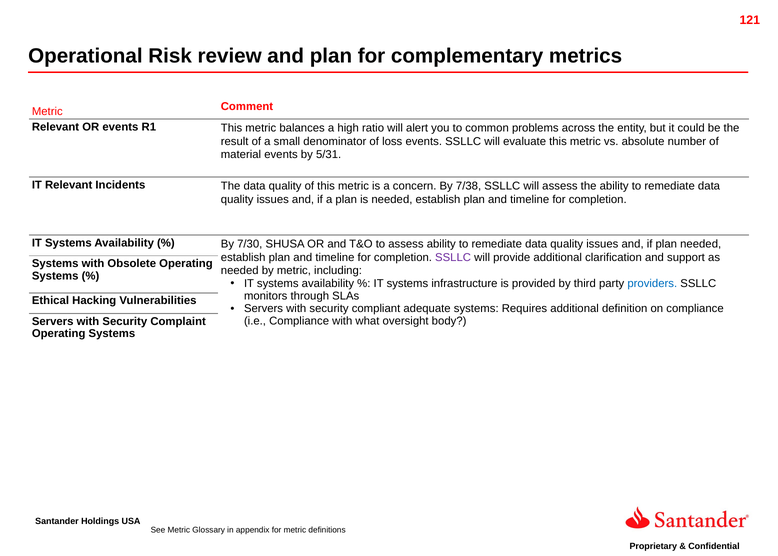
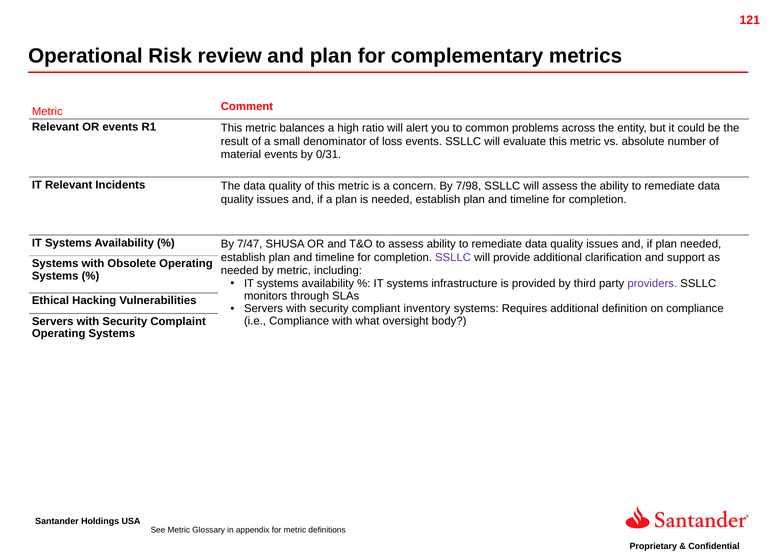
5/31: 5/31 -> 0/31
7/38: 7/38 -> 7/98
7/30: 7/30 -> 7/47
providers colour: blue -> purple
adequate: adequate -> inventory
